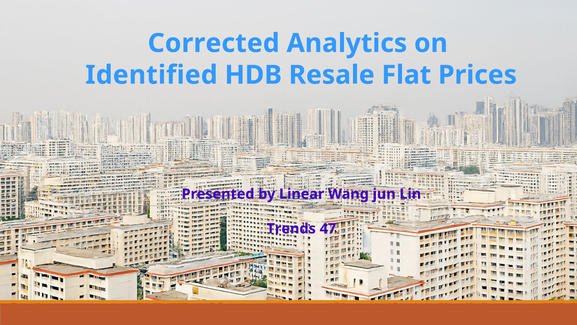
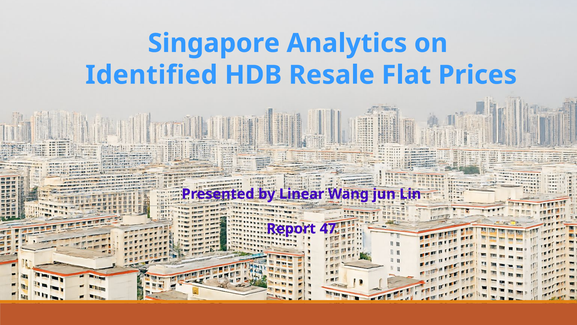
Corrected: Corrected -> Singapore
Trends: Trends -> Report
